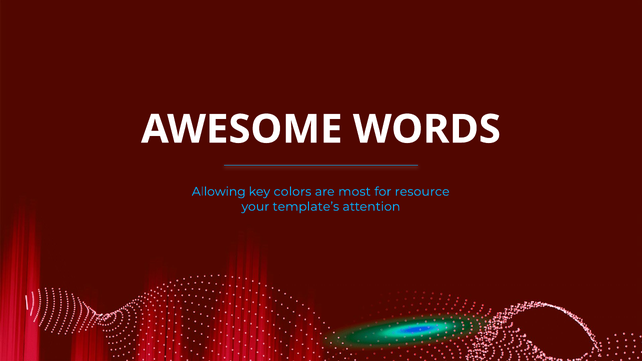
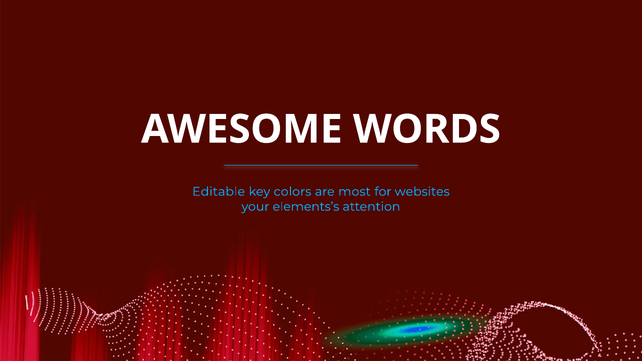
Allowing: Allowing -> Editable
resource: resource -> websites
template’s: template’s -> elements’s
